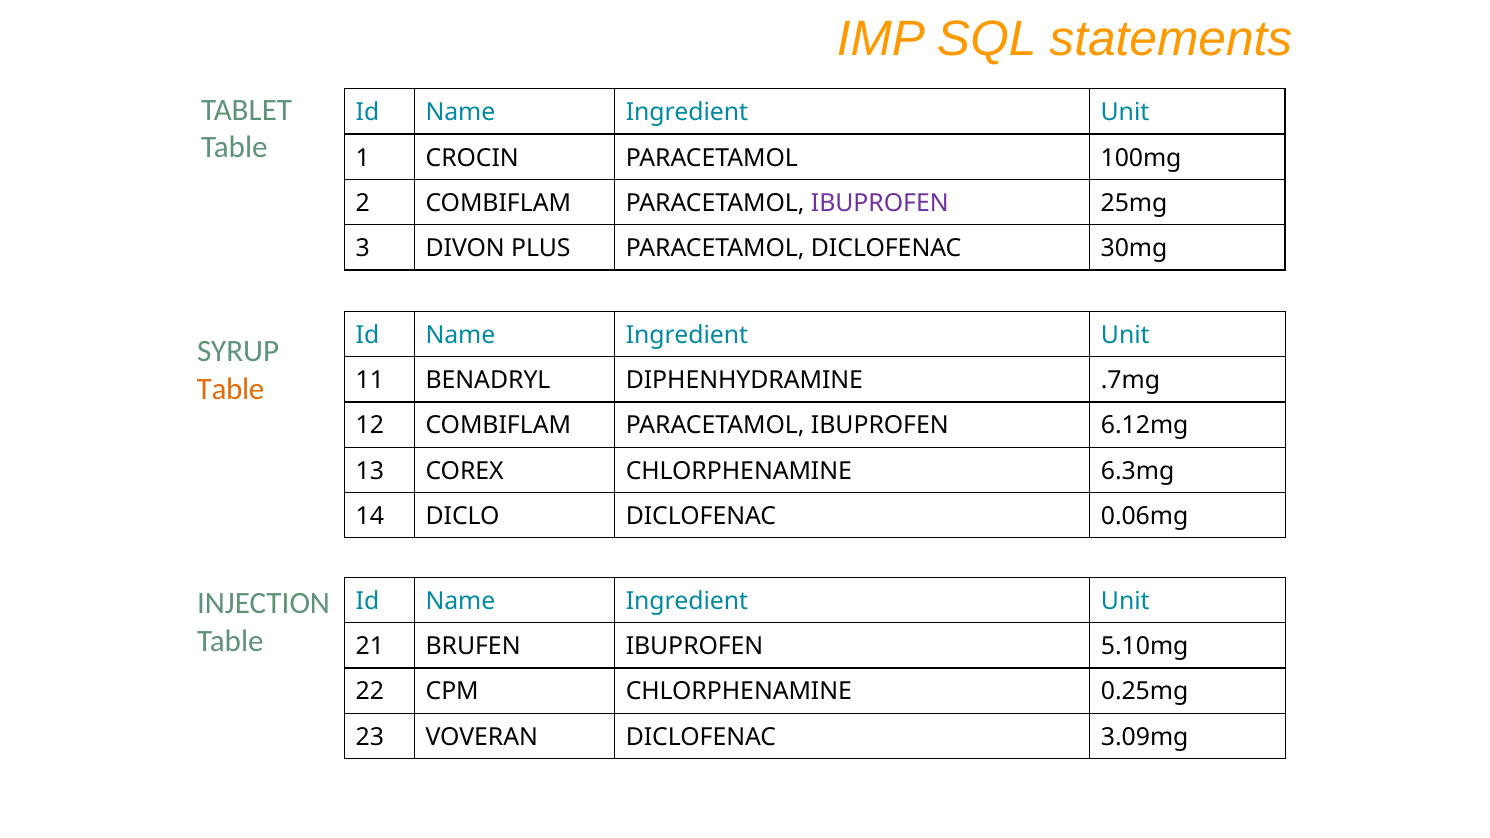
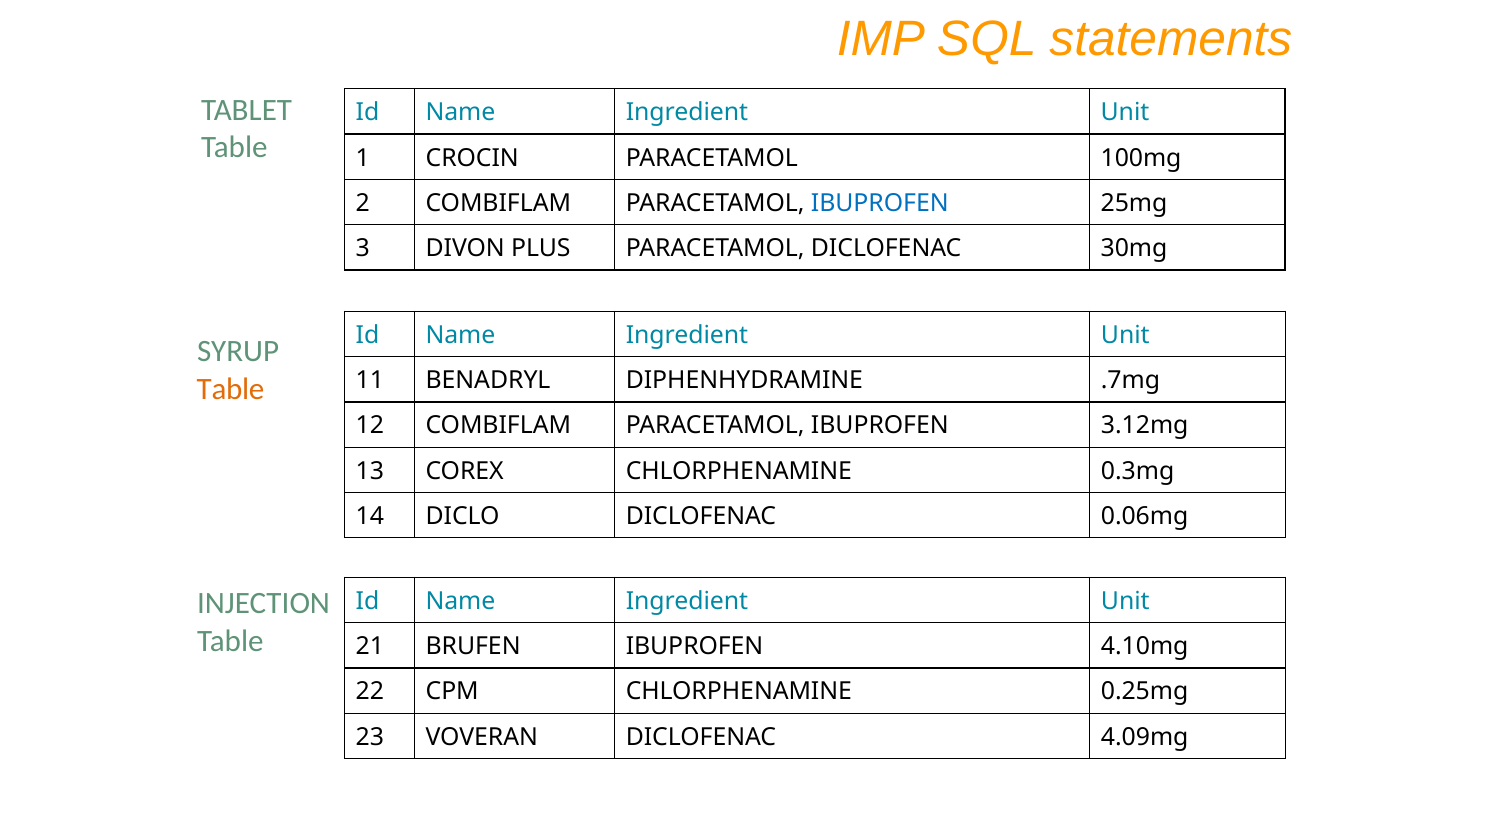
IBUPROFEN at (880, 203) colour: purple -> blue
6.12mg: 6.12mg -> 3.12mg
6.3mg: 6.3mg -> 0.3mg
5.10mg: 5.10mg -> 4.10mg
3.09mg: 3.09mg -> 4.09mg
